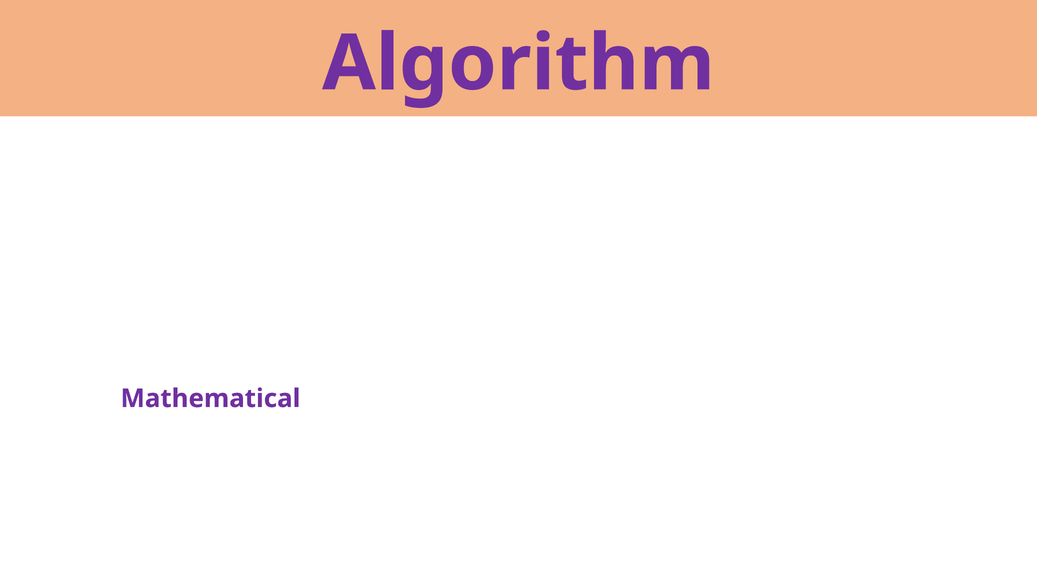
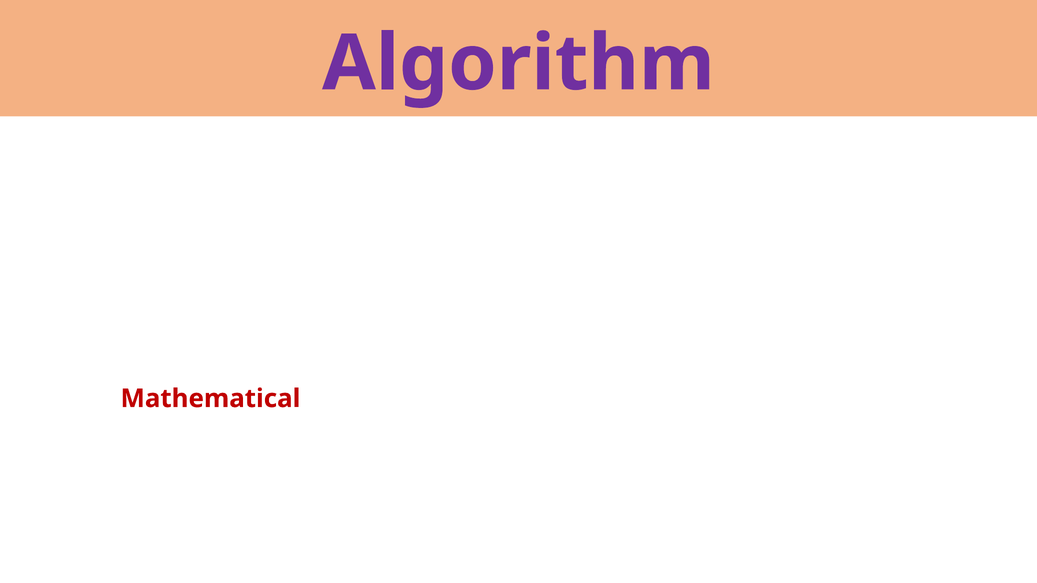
Mathematical colour: purple -> red
